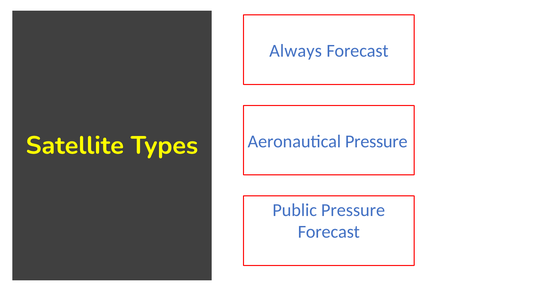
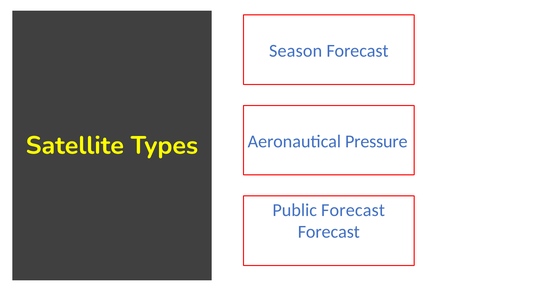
Always: Always -> Season
Public Pressure: Pressure -> Forecast
